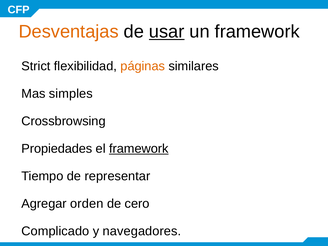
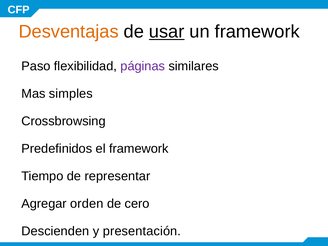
Strict: Strict -> Paso
páginas colour: orange -> purple
Propiedades: Propiedades -> Predefinidos
framework at (139, 149) underline: present -> none
Complicado: Complicado -> Descienden
navegadores: navegadores -> presentación
